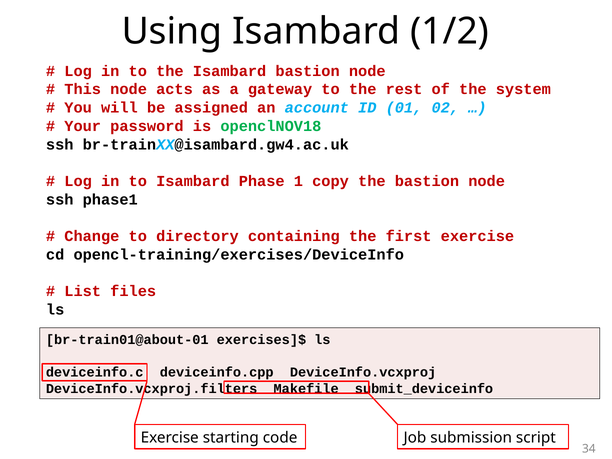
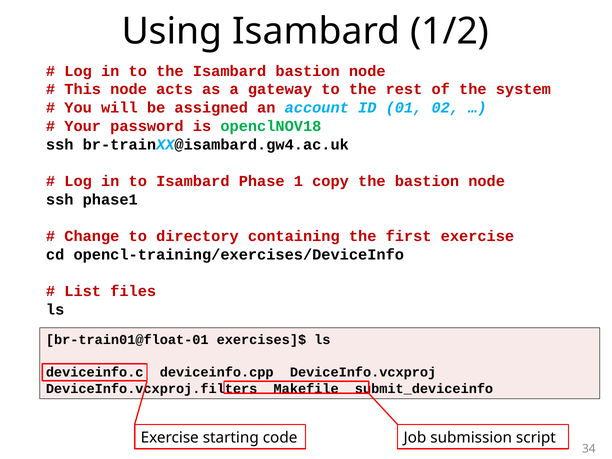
br-train01@about-01: br-train01@about-01 -> br-train01@float-01
